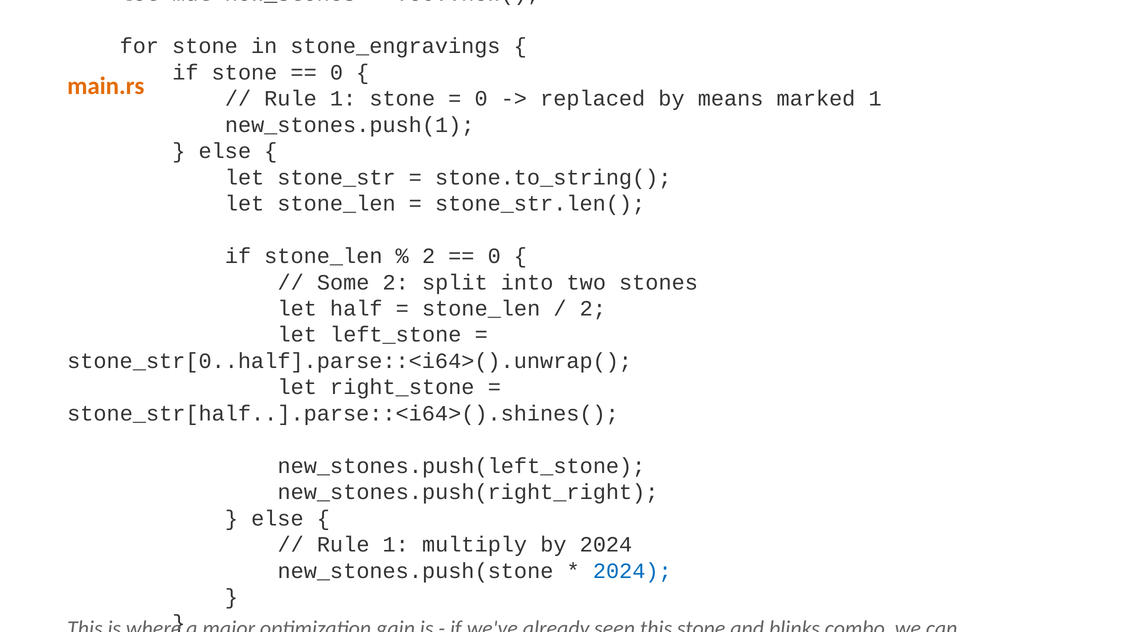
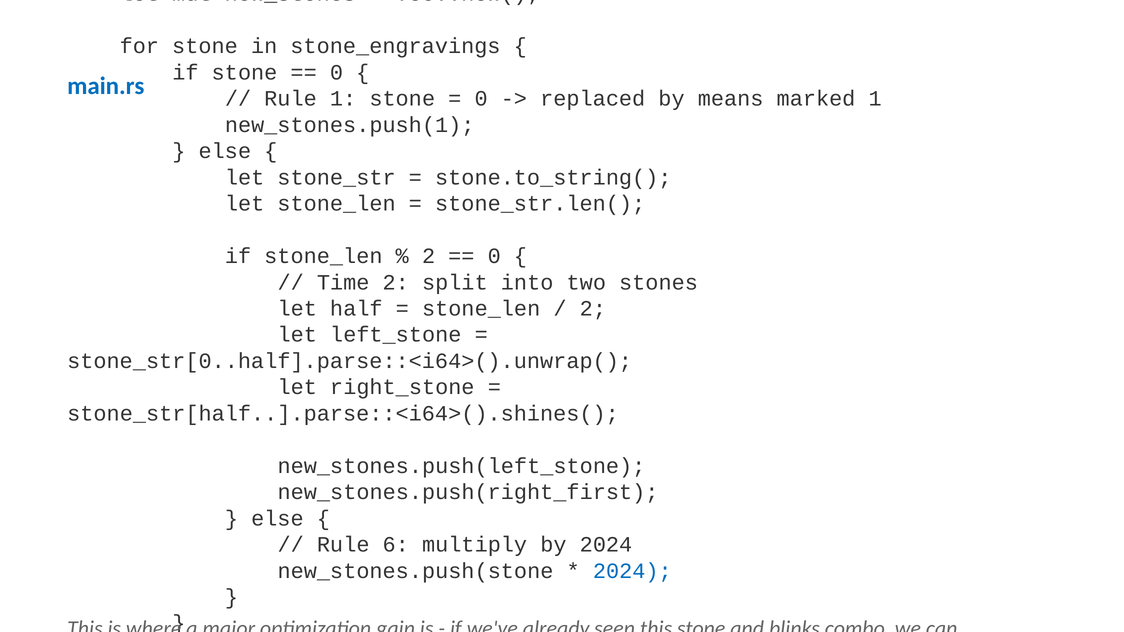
main.rs colour: orange -> blue
Some: Some -> Time
new_stones.push(right_right: new_stones.push(right_right -> new_stones.push(right_first
1 at (396, 545): 1 -> 6
